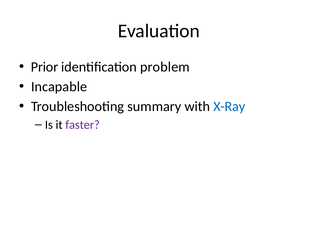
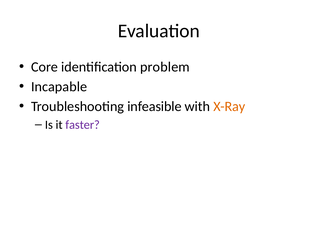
Prior: Prior -> Core
summary: summary -> infeasible
X-Ray colour: blue -> orange
